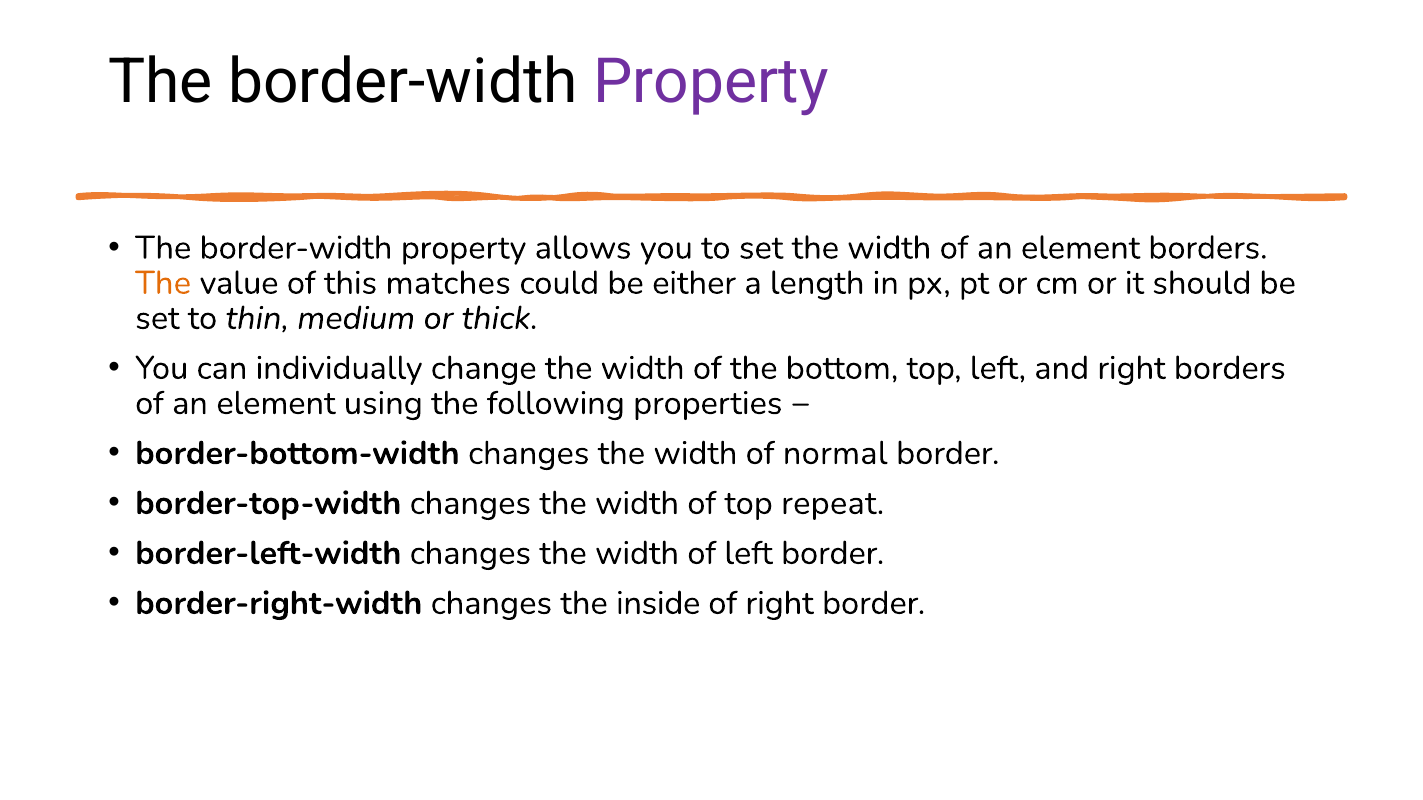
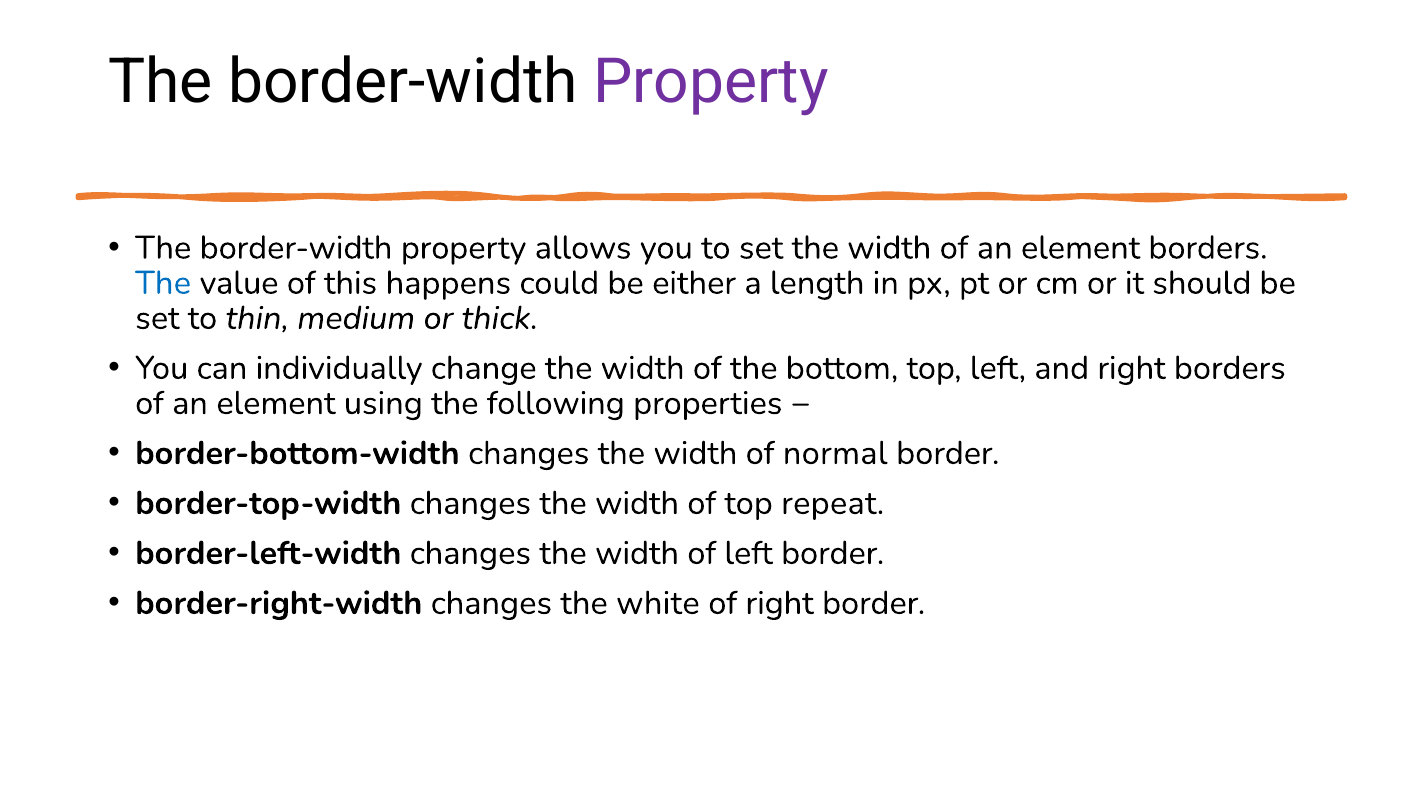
The at (163, 283) colour: orange -> blue
matches: matches -> happens
inside: inside -> white
